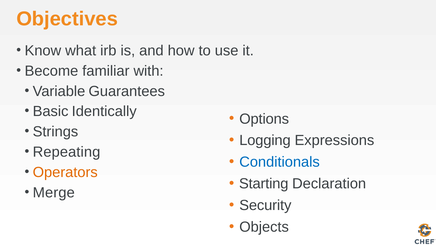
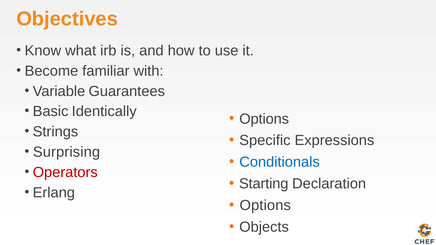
Logging: Logging -> Specific
Repeating: Repeating -> Surprising
Operators colour: orange -> red
Merge: Merge -> Erlang
Security at (265, 206): Security -> Options
